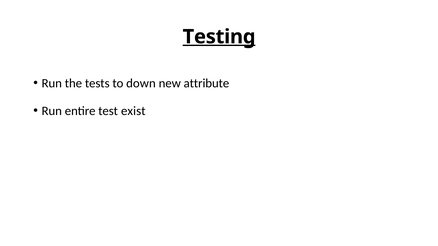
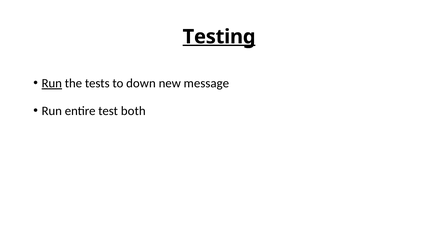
Run at (52, 83) underline: none -> present
attribute: attribute -> message
exist: exist -> both
